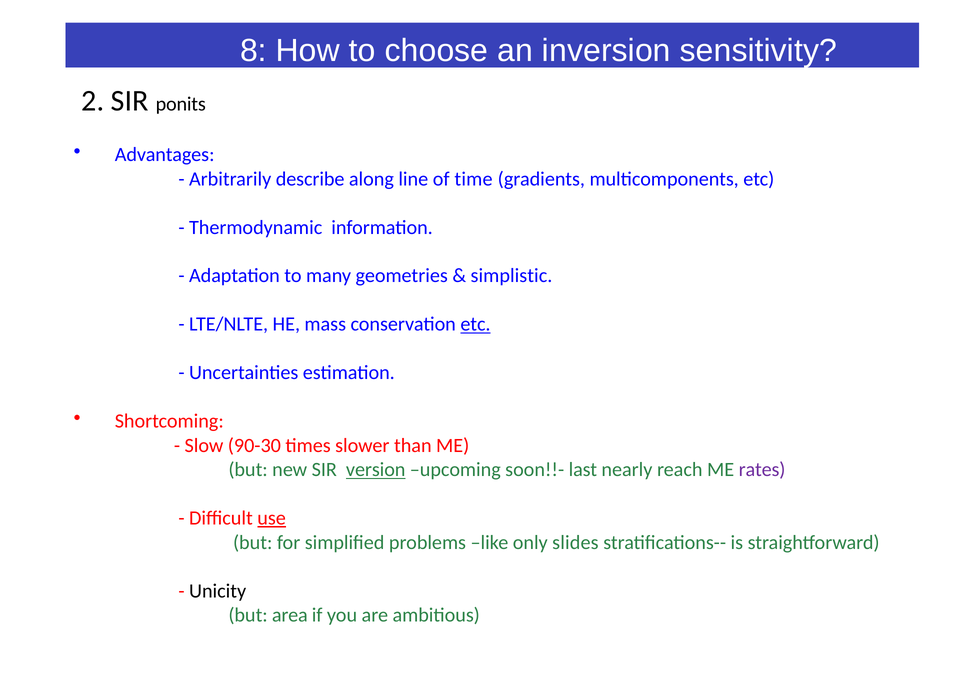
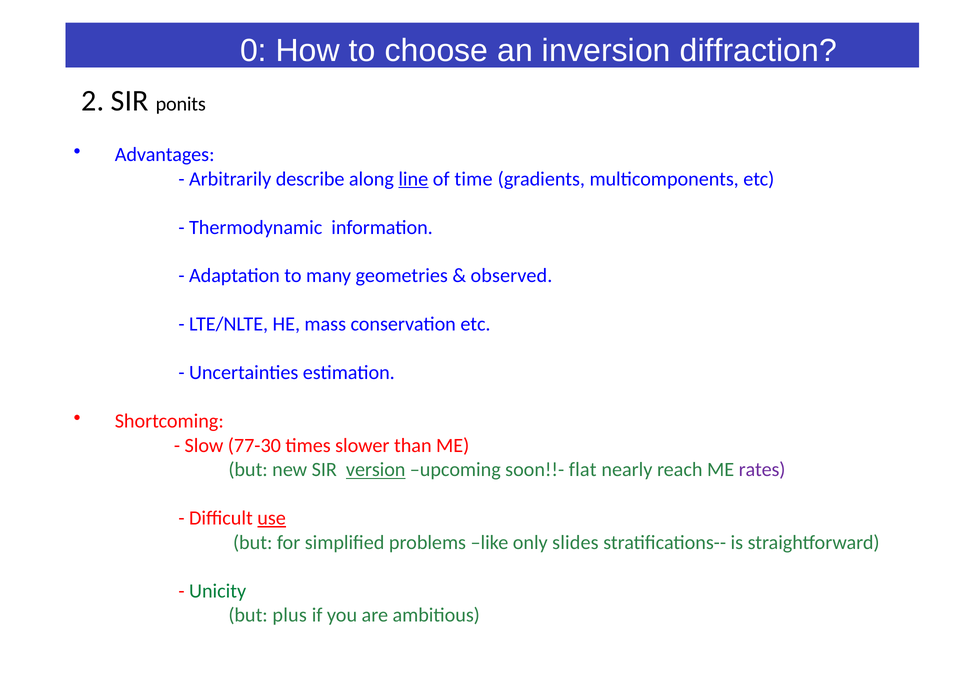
8: 8 -> 0
sensitivity: sensitivity -> diffraction
line underline: none -> present
simplistic: simplistic -> observed
etc at (475, 324) underline: present -> none
90-30: 90-30 -> 77-30
last: last -> flat
Unicity colour: black -> green
area: area -> plus
